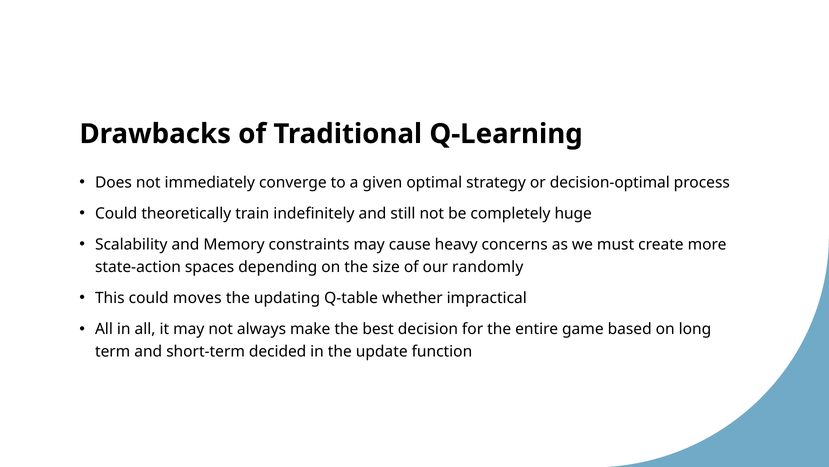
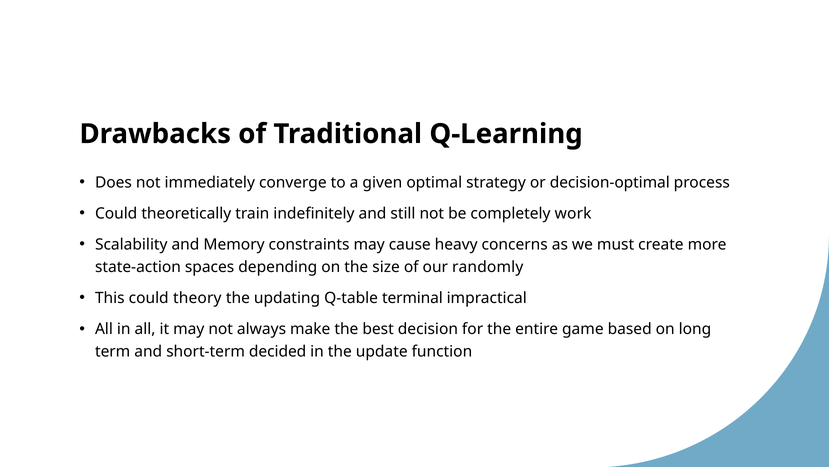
huge: huge -> work
moves: moves -> theory
whether: whether -> terminal
